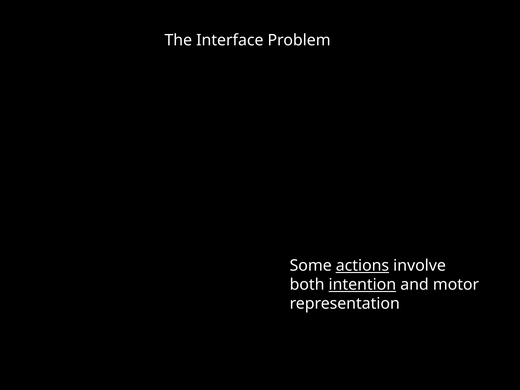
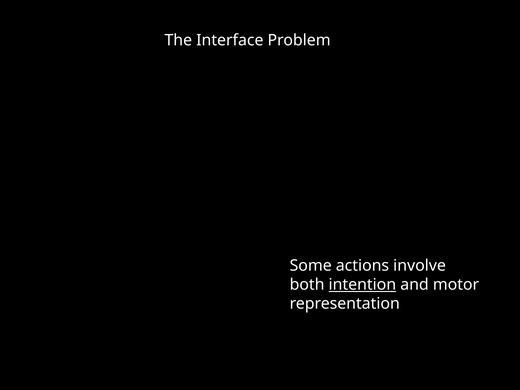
actions underline: present -> none
